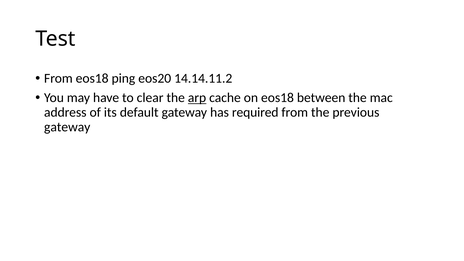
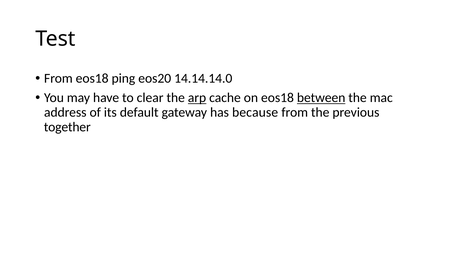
14.14.11.2: 14.14.11.2 -> 14.14.14.0
between underline: none -> present
required: required -> because
gateway at (67, 127): gateway -> together
